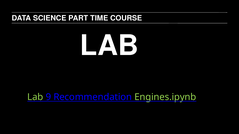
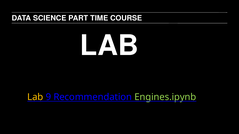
Lab at (35, 97) colour: light green -> yellow
